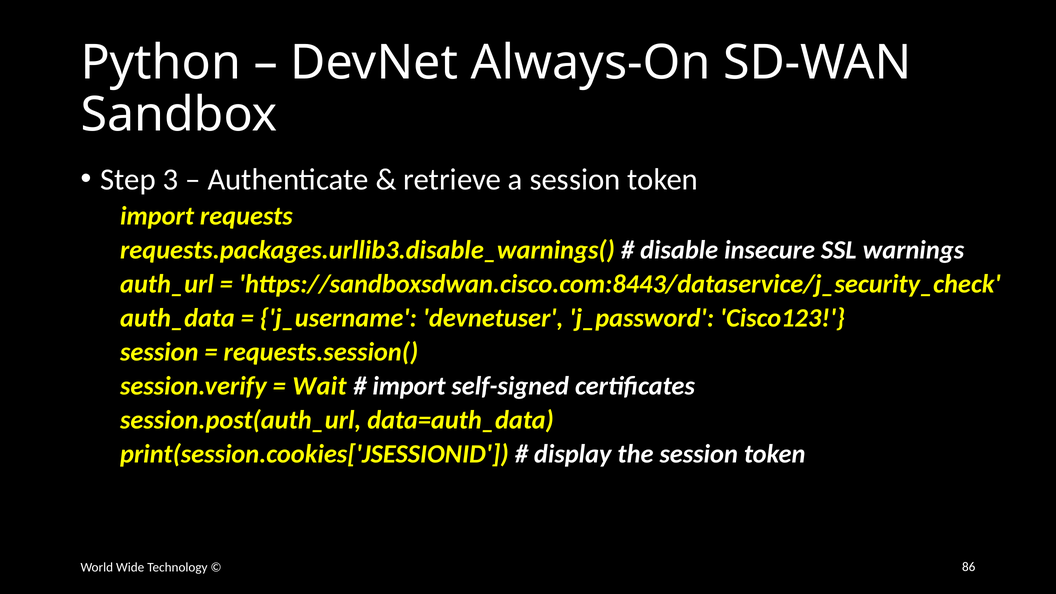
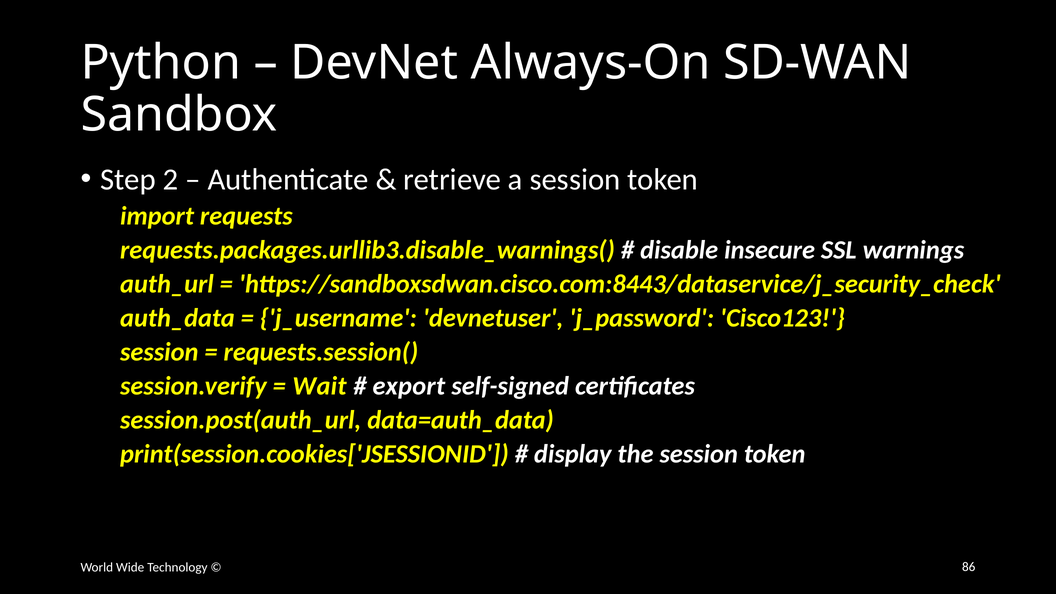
3: 3 -> 2
import at (409, 386): import -> export
